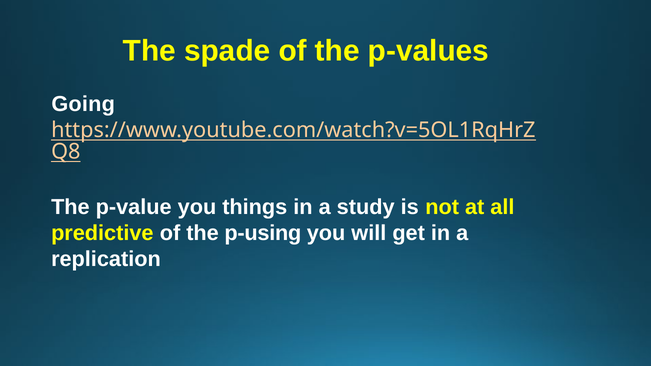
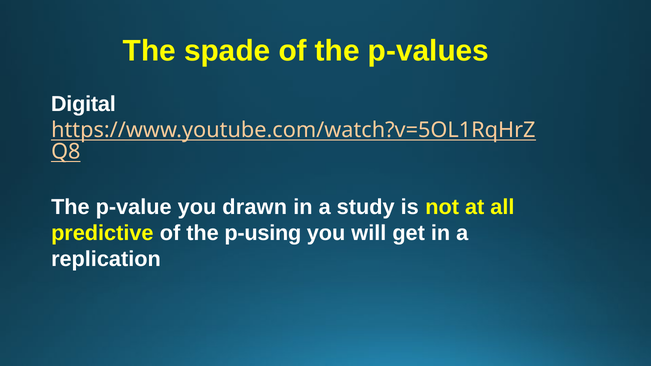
Going: Going -> Digital
things: things -> drawn
